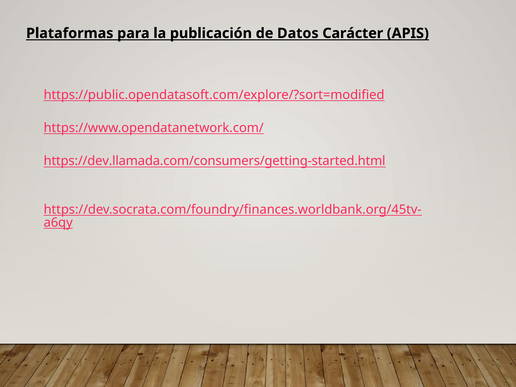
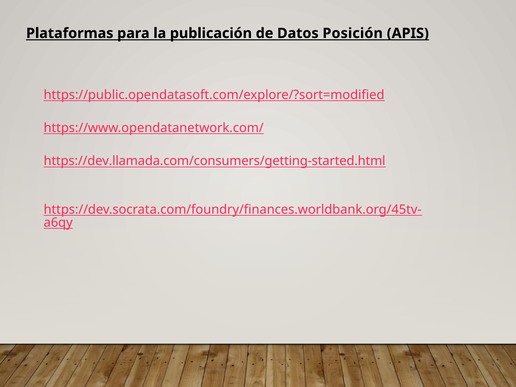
Carácter: Carácter -> Posición
